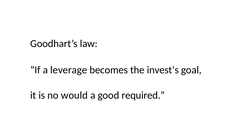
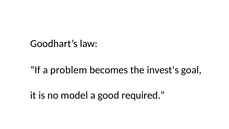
leverage: leverage -> problem
would: would -> model
